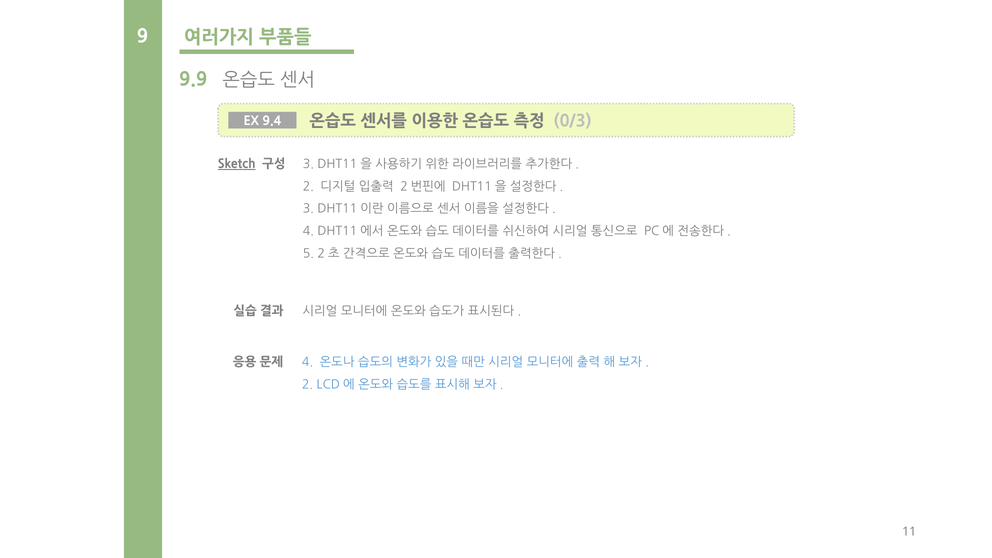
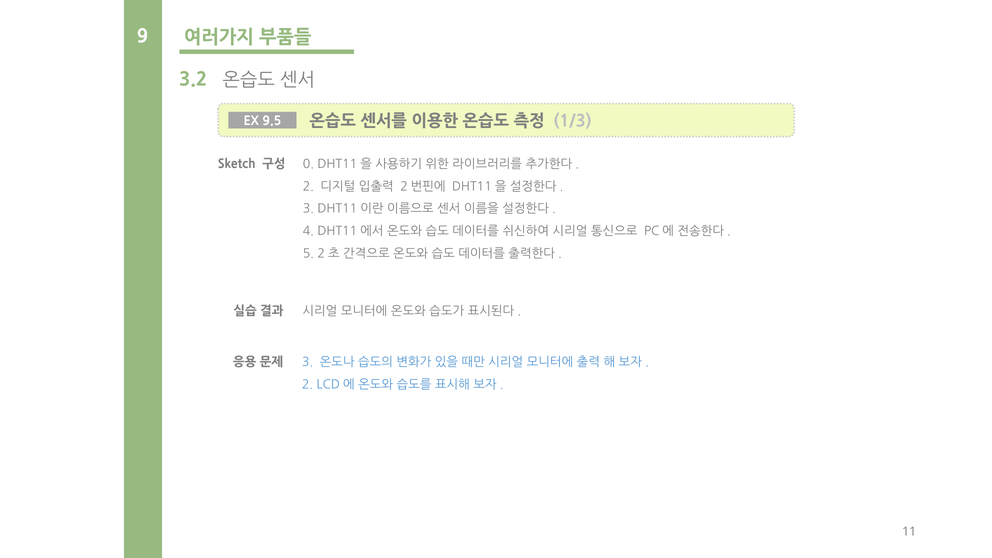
9.9: 9.9 -> 3.2
0/3: 0/3 -> 1/3
9.4: 9.4 -> 9.5
Sketch underline: present -> none
3 at (308, 164): 3 -> 0
4 at (308, 362): 4 -> 3
